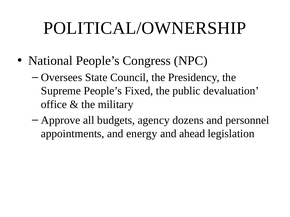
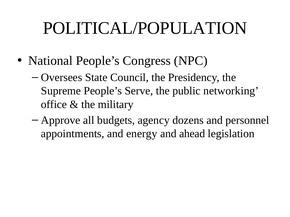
POLITICAL/OWNERSHIP: POLITICAL/OWNERSHIP -> POLITICAL/POPULATION
Fixed: Fixed -> Serve
devaluation: devaluation -> networking
